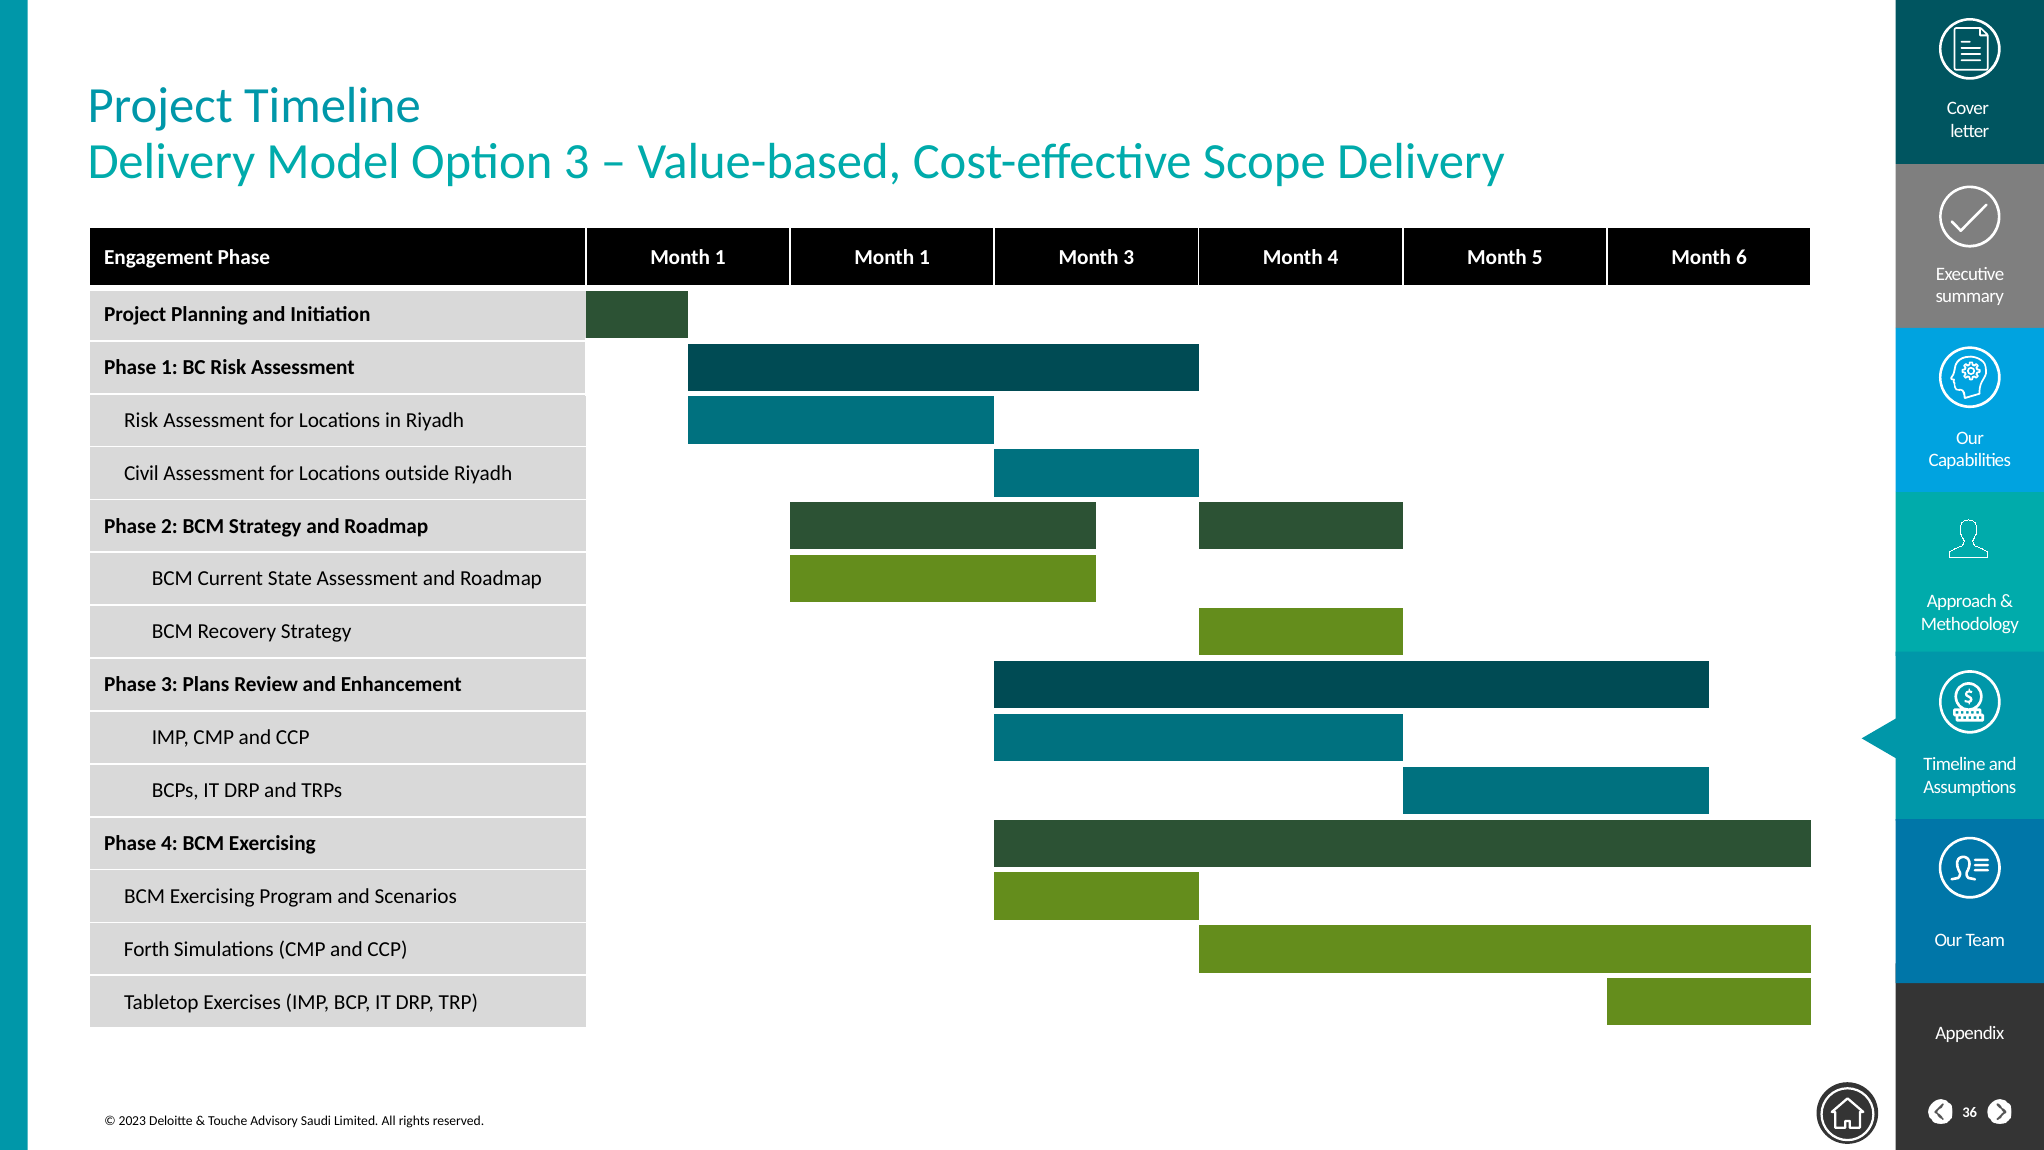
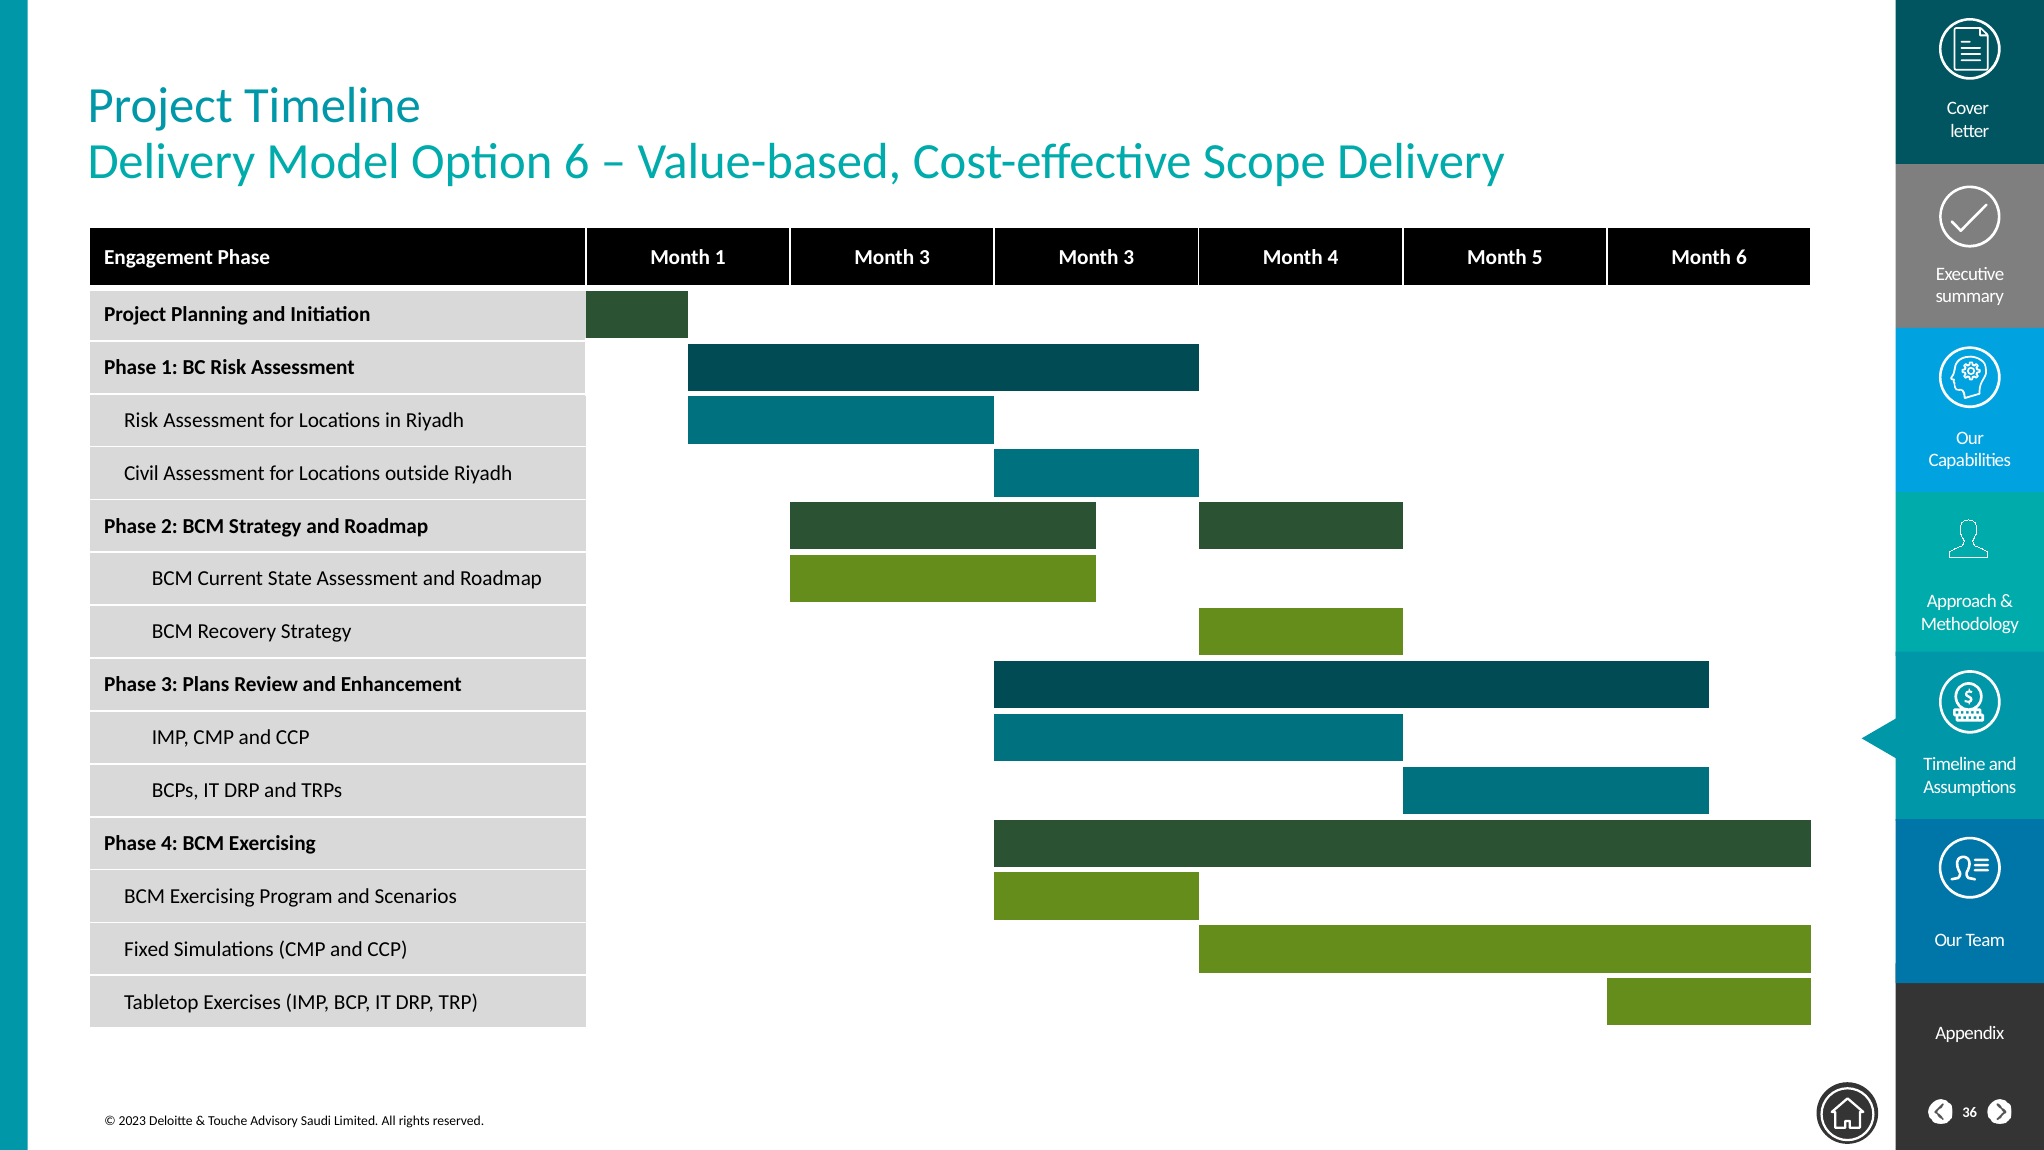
Option 3: 3 -> 6
1 Month 1: 1 -> 3
Forth: Forth -> Fixed
